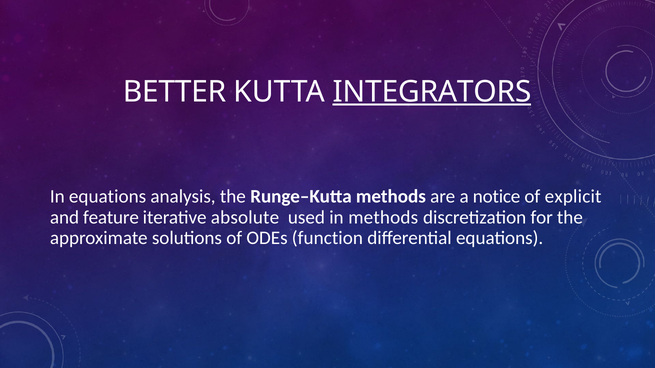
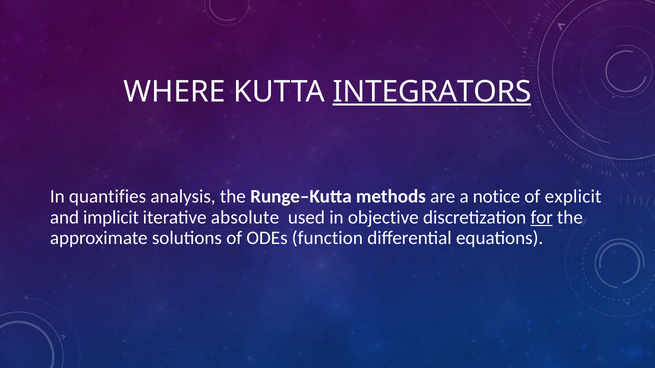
BETTER: BETTER -> WHERE
In equations: equations -> quantifies
feature: feature -> implicit
in methods: methods -> objective
for underline: none -> present
